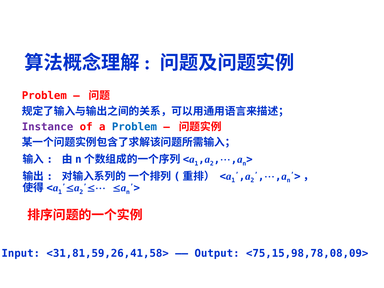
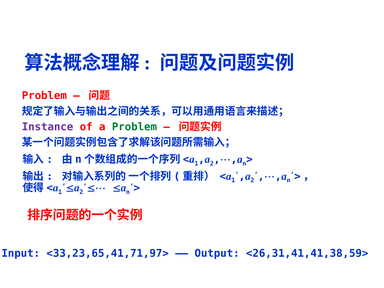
Problem at (134, 127) colour: blue -> green
<31,81,59,26,41,58>: <31,81,59,26,41,58> -> <33,23,65,41,71,97>
<75,15,98,78,08,09>: <75,15,98,78,08,09> -> <26,31,41,41,38,59>
